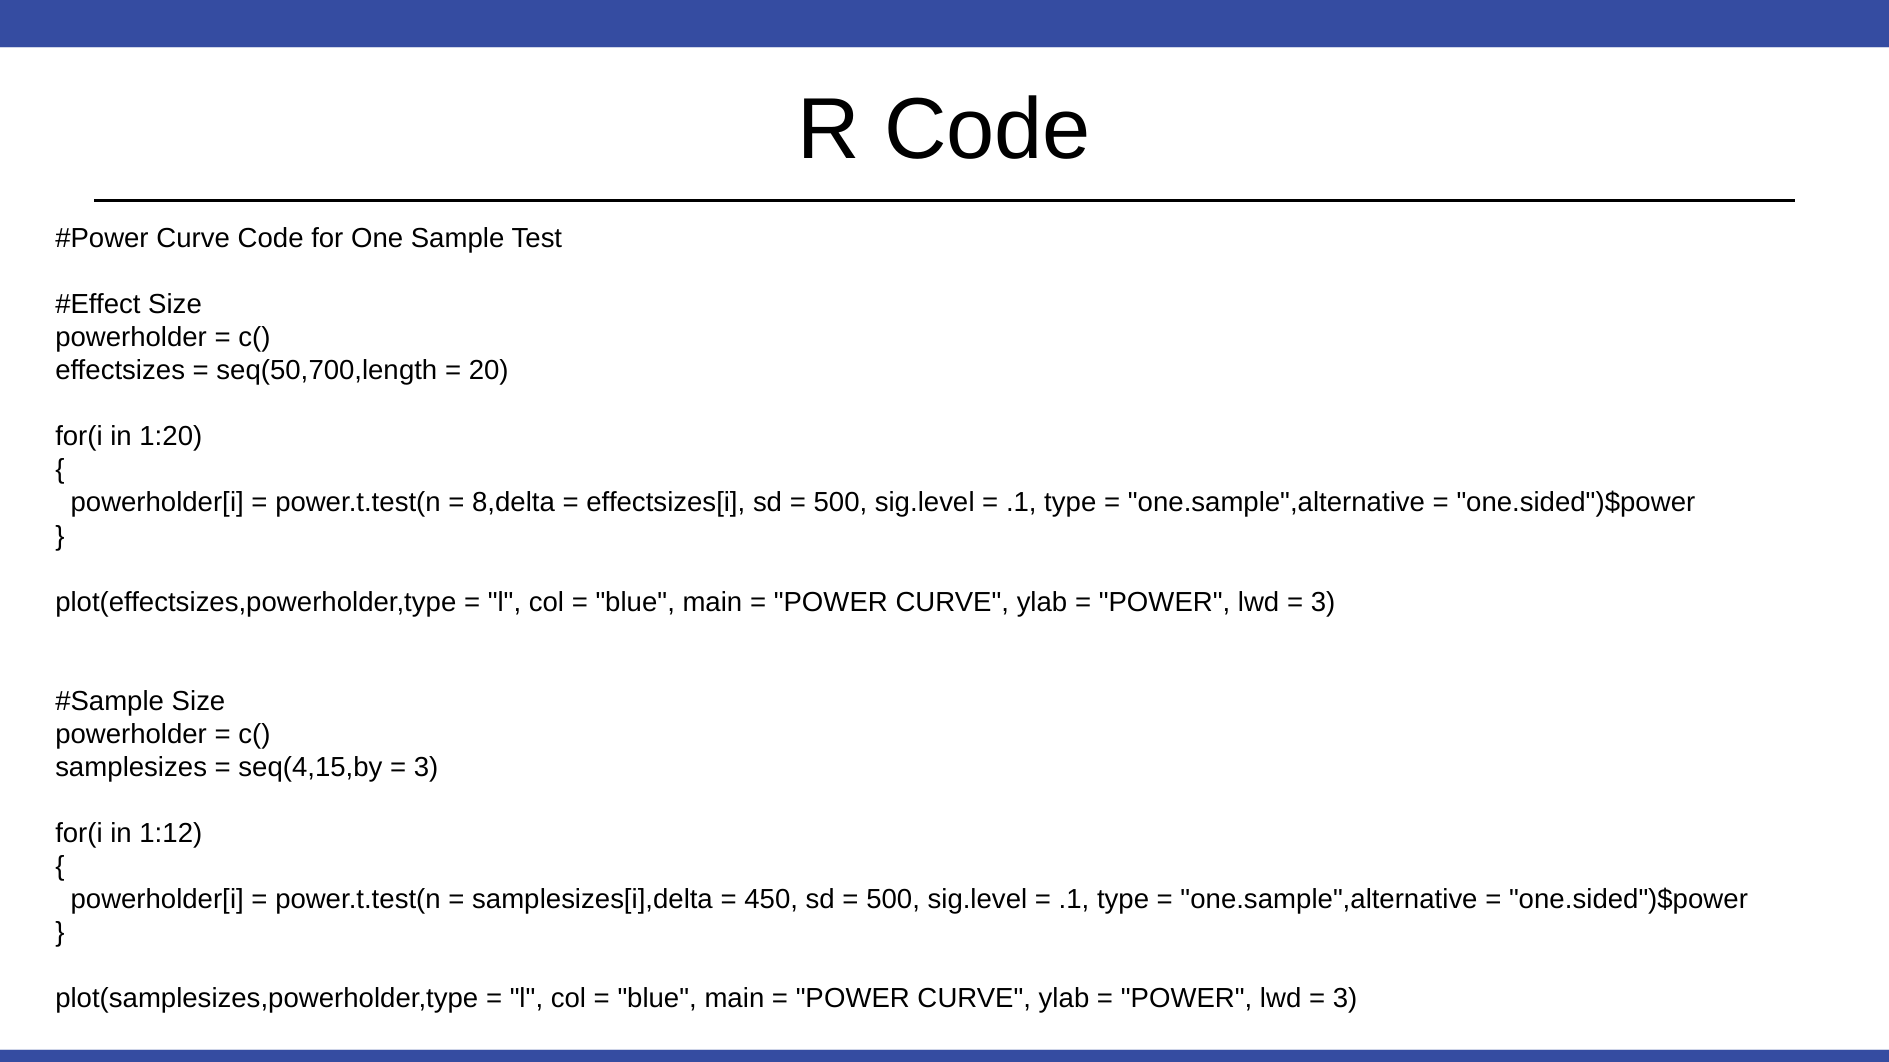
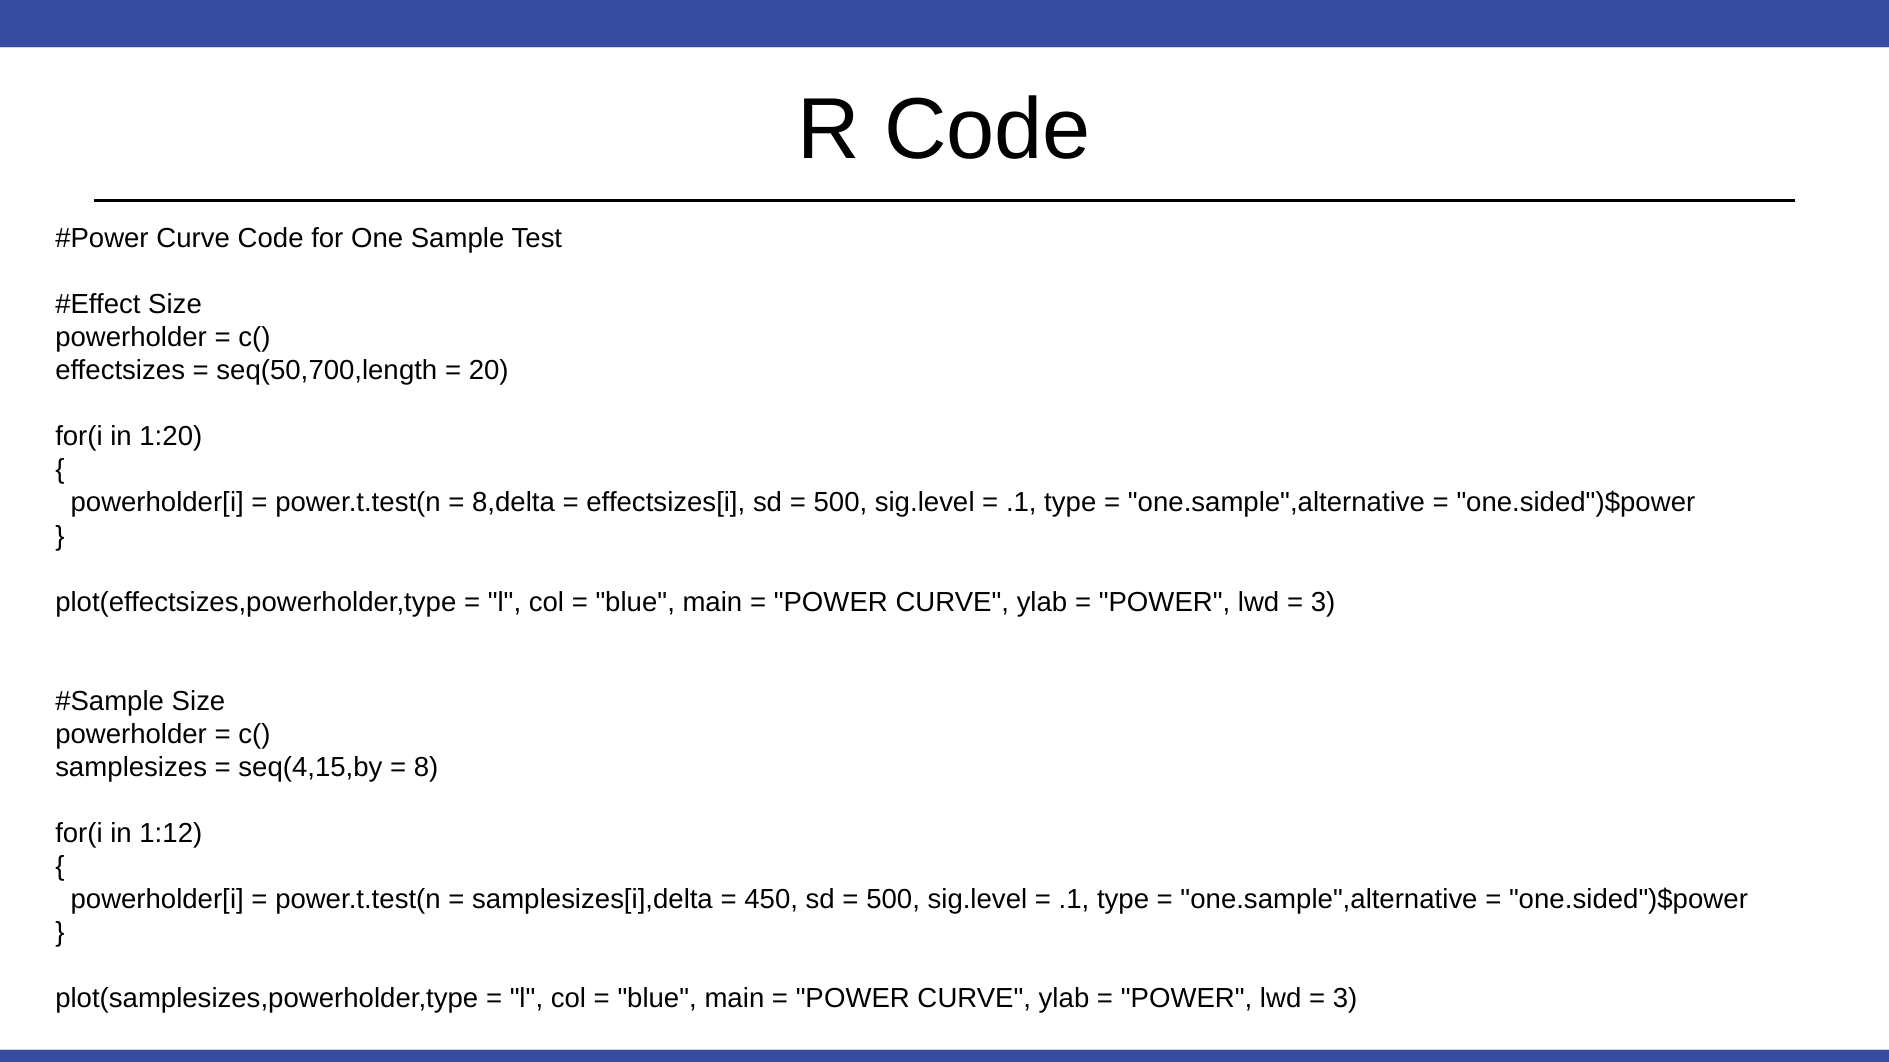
3 at (426, 768): 3 -> 8
